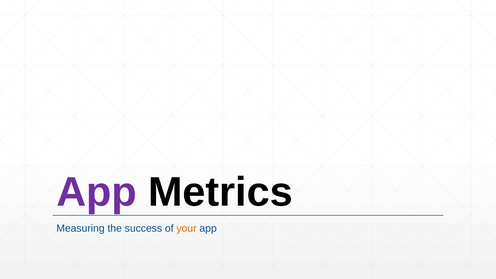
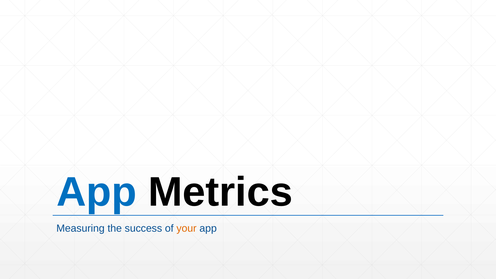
App at (96, 192) colour: purple -> blue
